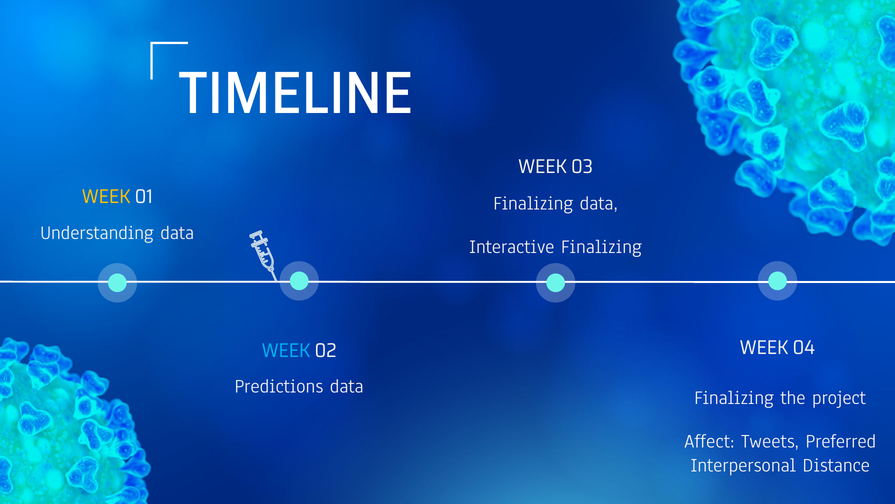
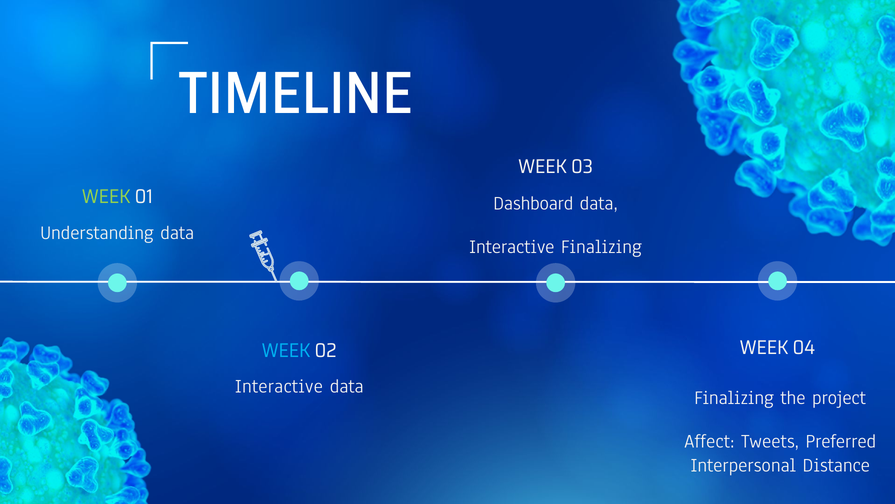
WEEK at (106, 196) colour: yellow -> light green
Finalizing at (533, 203): Finalizing -> Dashboard
Predictions at (279, 386): Predictions -> Interactive
